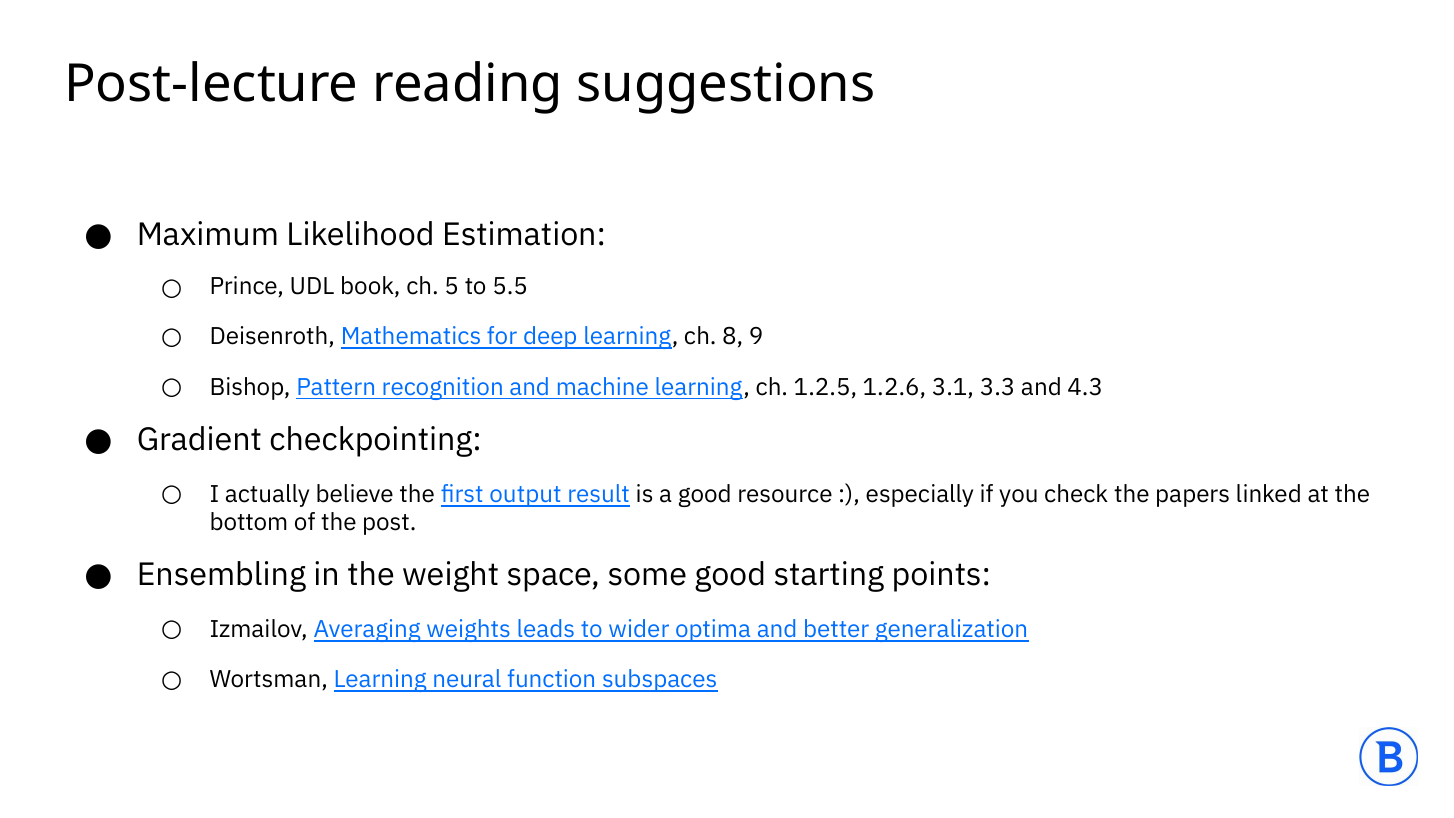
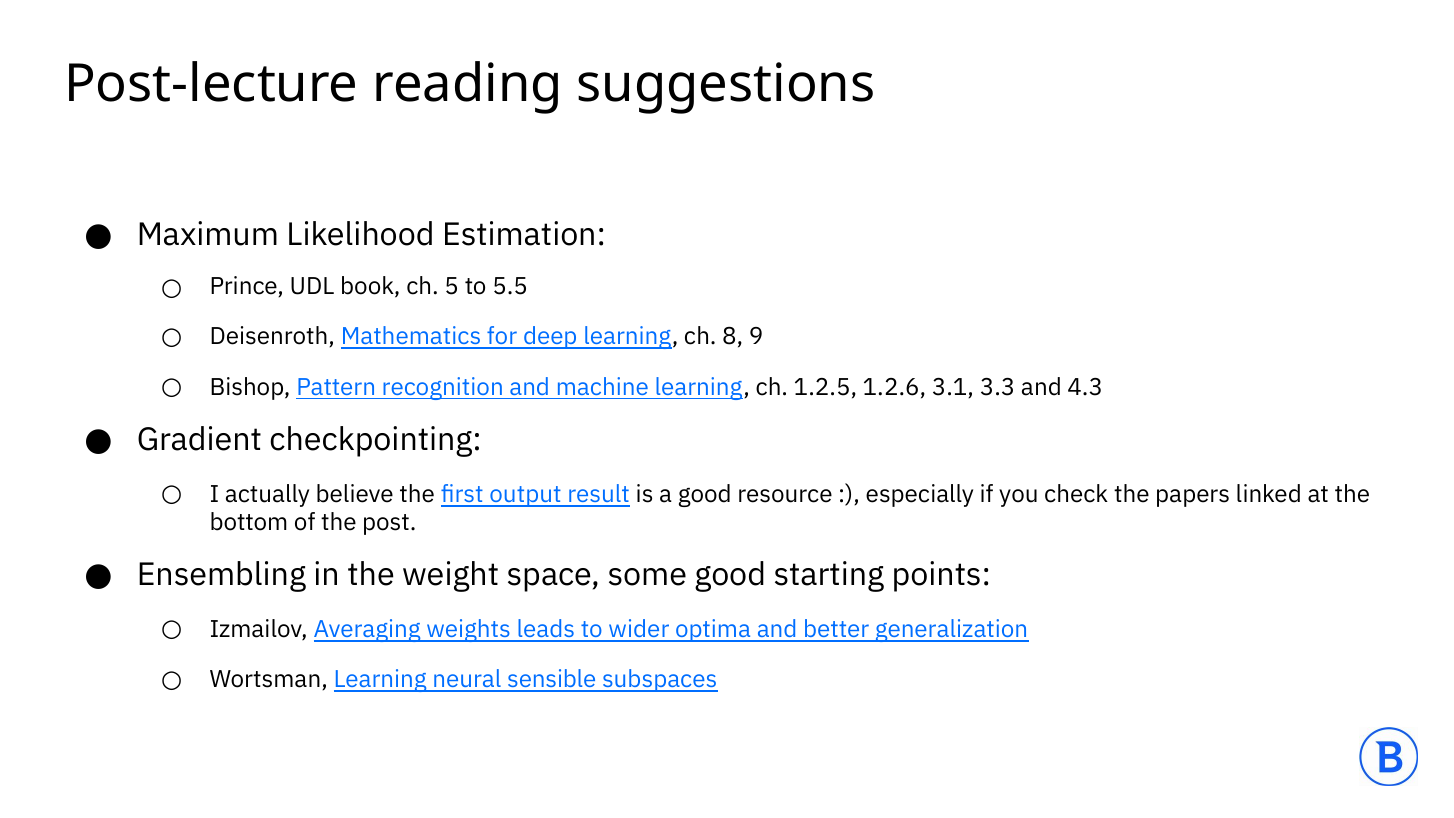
function: function -> sensible
